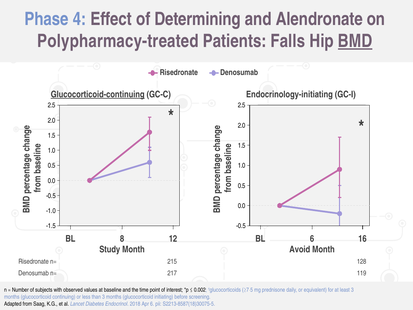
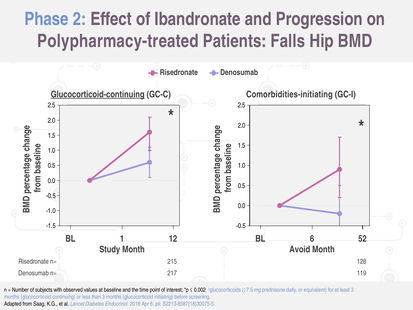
4: 4 -> 2
Determining: Determining -> Ibandronate
Alendronate: Alendronate -> Progression
BMD underline: present -> none
Endocrinology-initiating: Endocrinology-initiating -> Comorbidities-initiating
8: 8 -> 1
16: 16 -> 52
